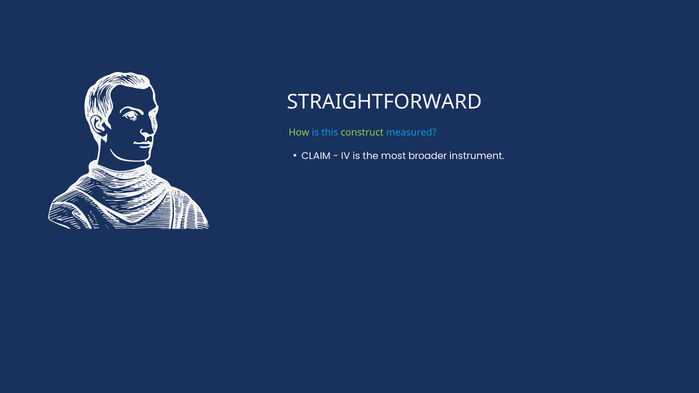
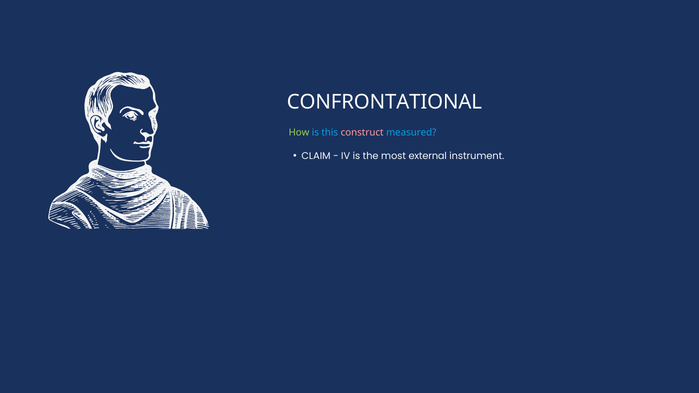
STRAIGHTFORWARD: STRAIGHTFORWARD -> CONFRONTATIONAL
construct colour: light green -> pink
broader: broader -> external
